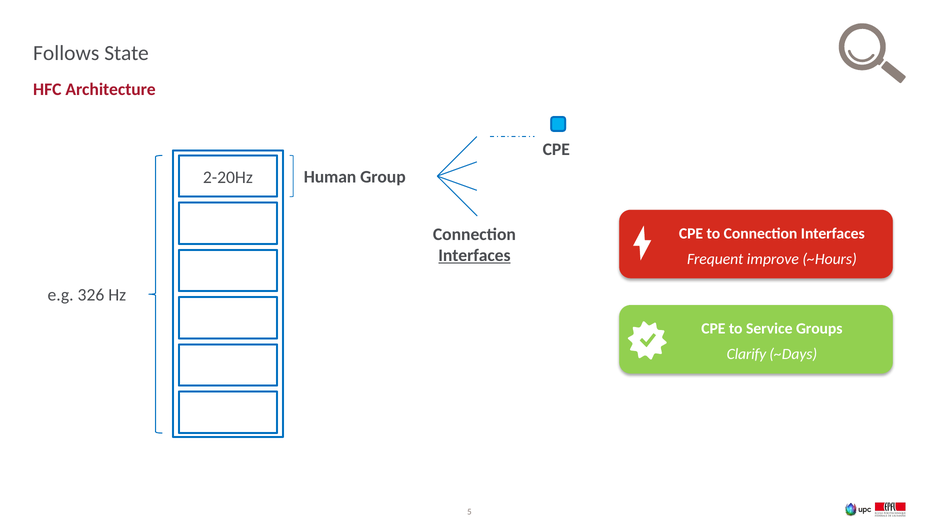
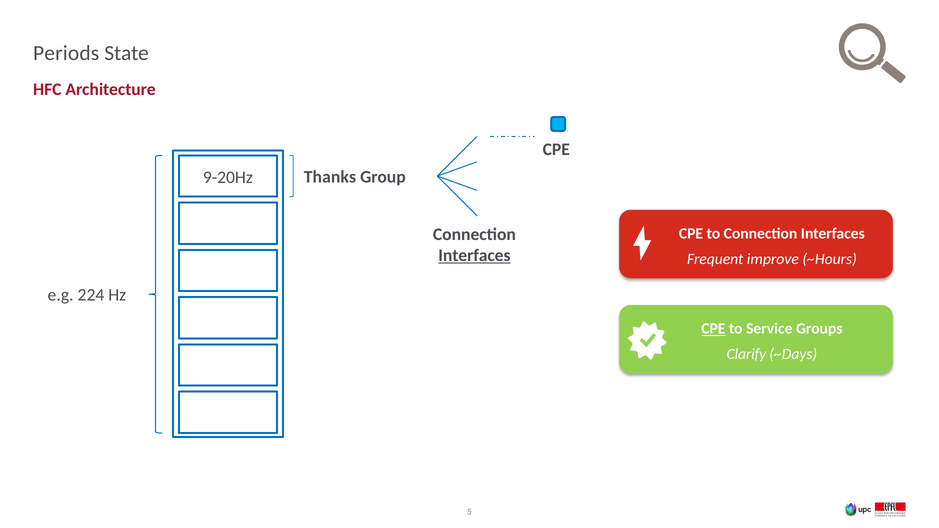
Follows: Follows -> Periods
Human: Human -> Thanks
2-20Hz: 2-20Hz -> 9-20Hz
326: 326 -> 224
CPE at (713, 329) underline: none -> present
